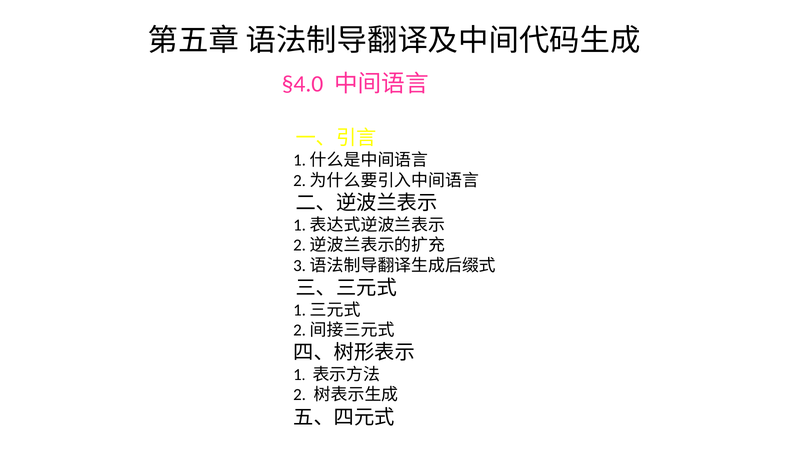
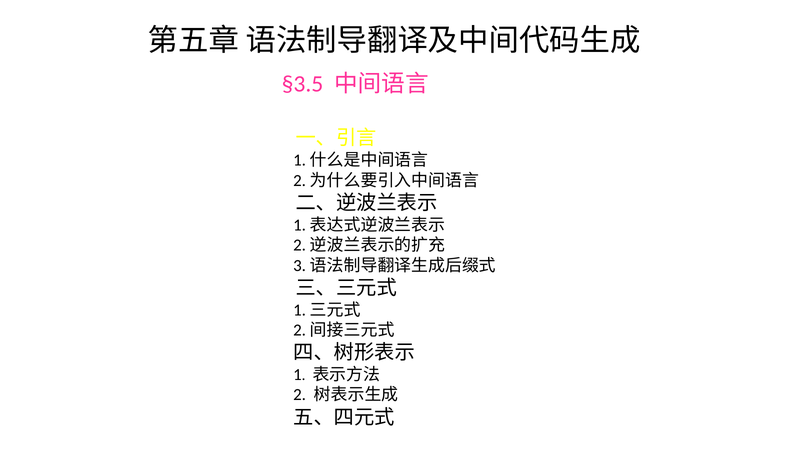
§4.0: §4.0 -> §3.5
